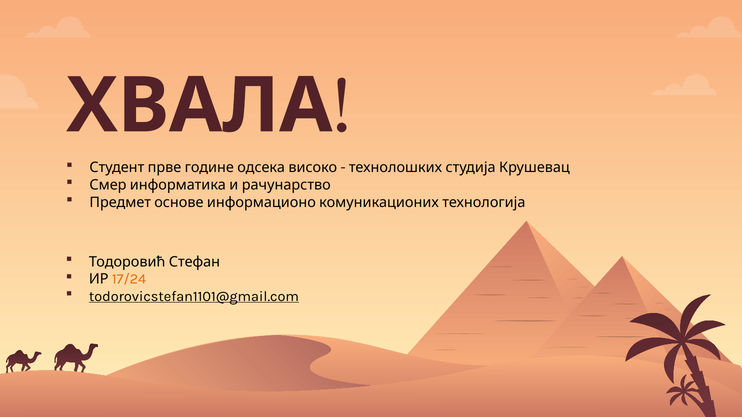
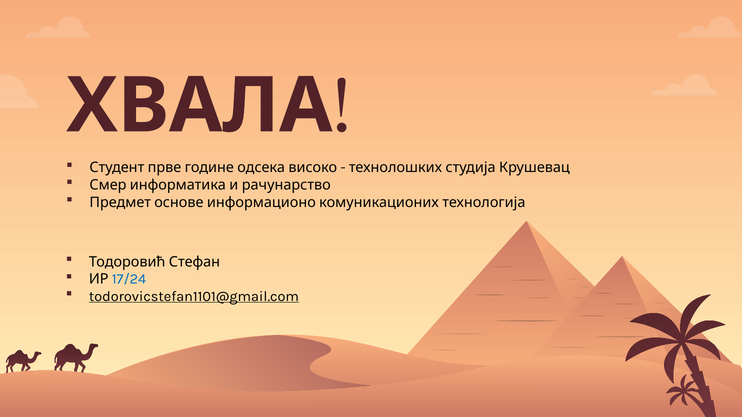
17/24 colour: orange -> blue
